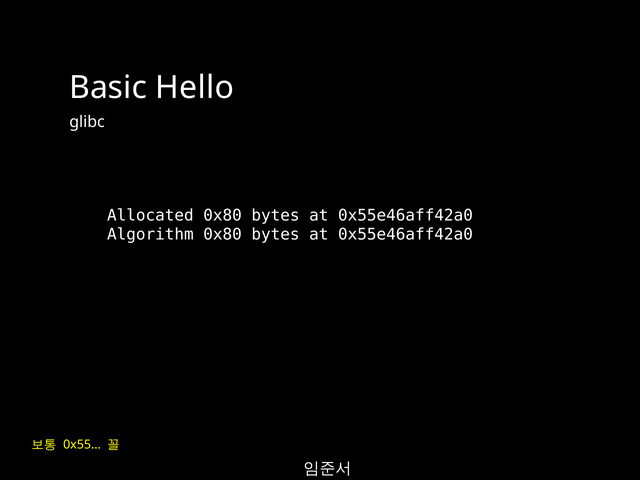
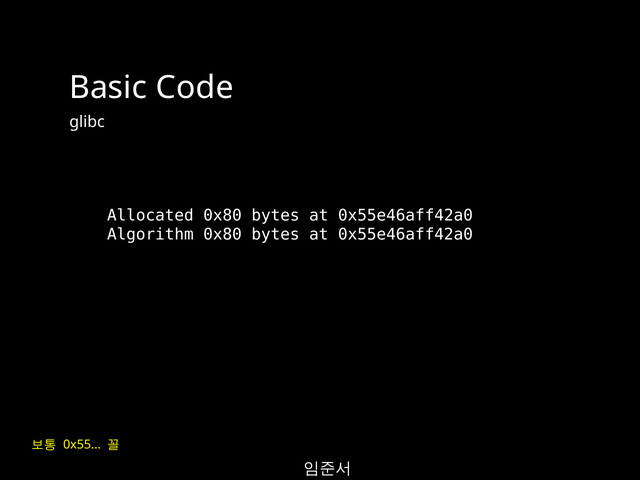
Hello: Hello -> Code
